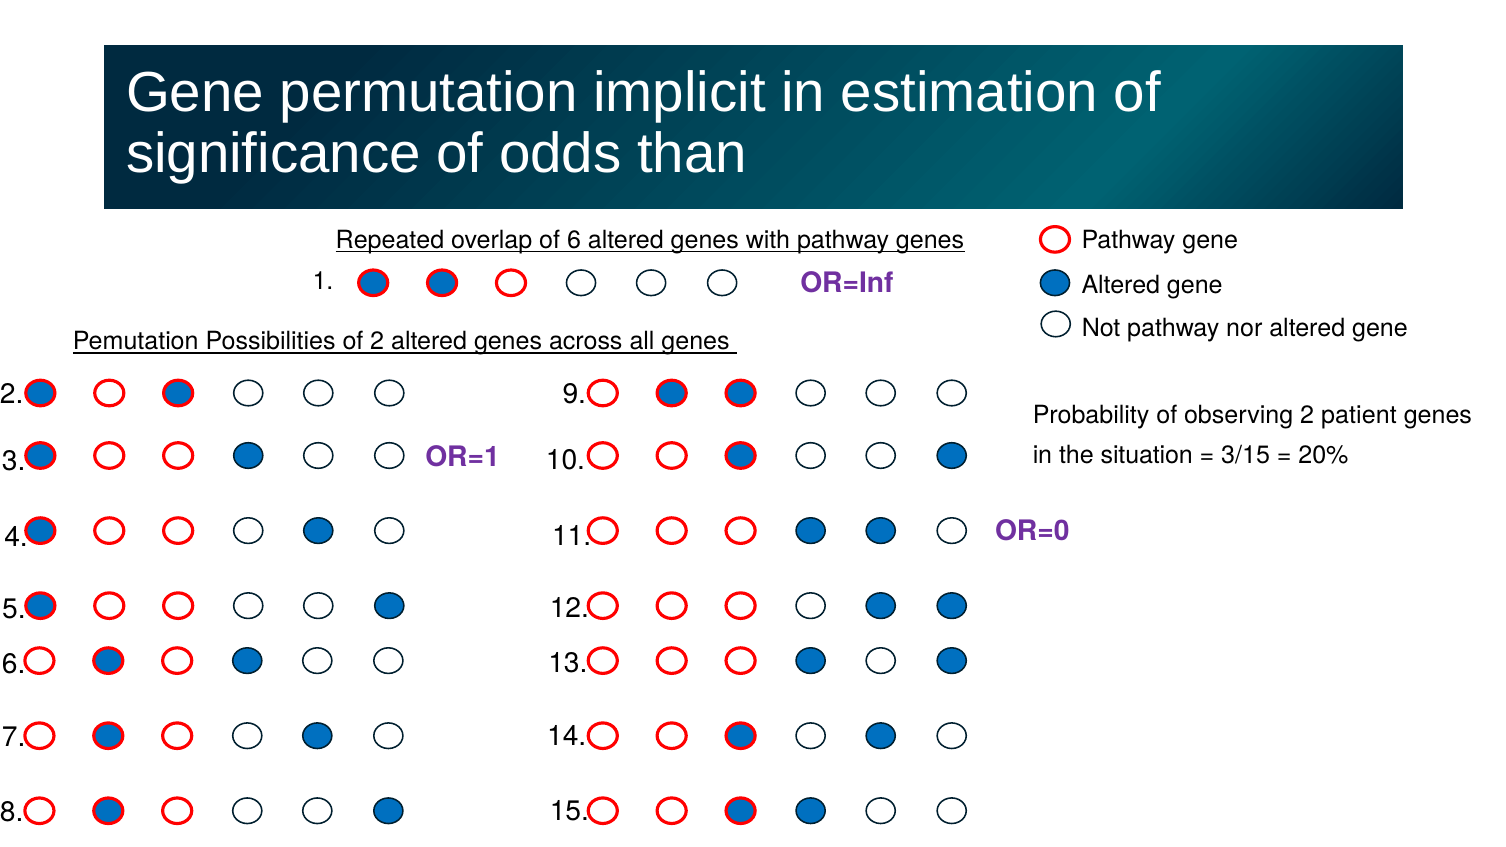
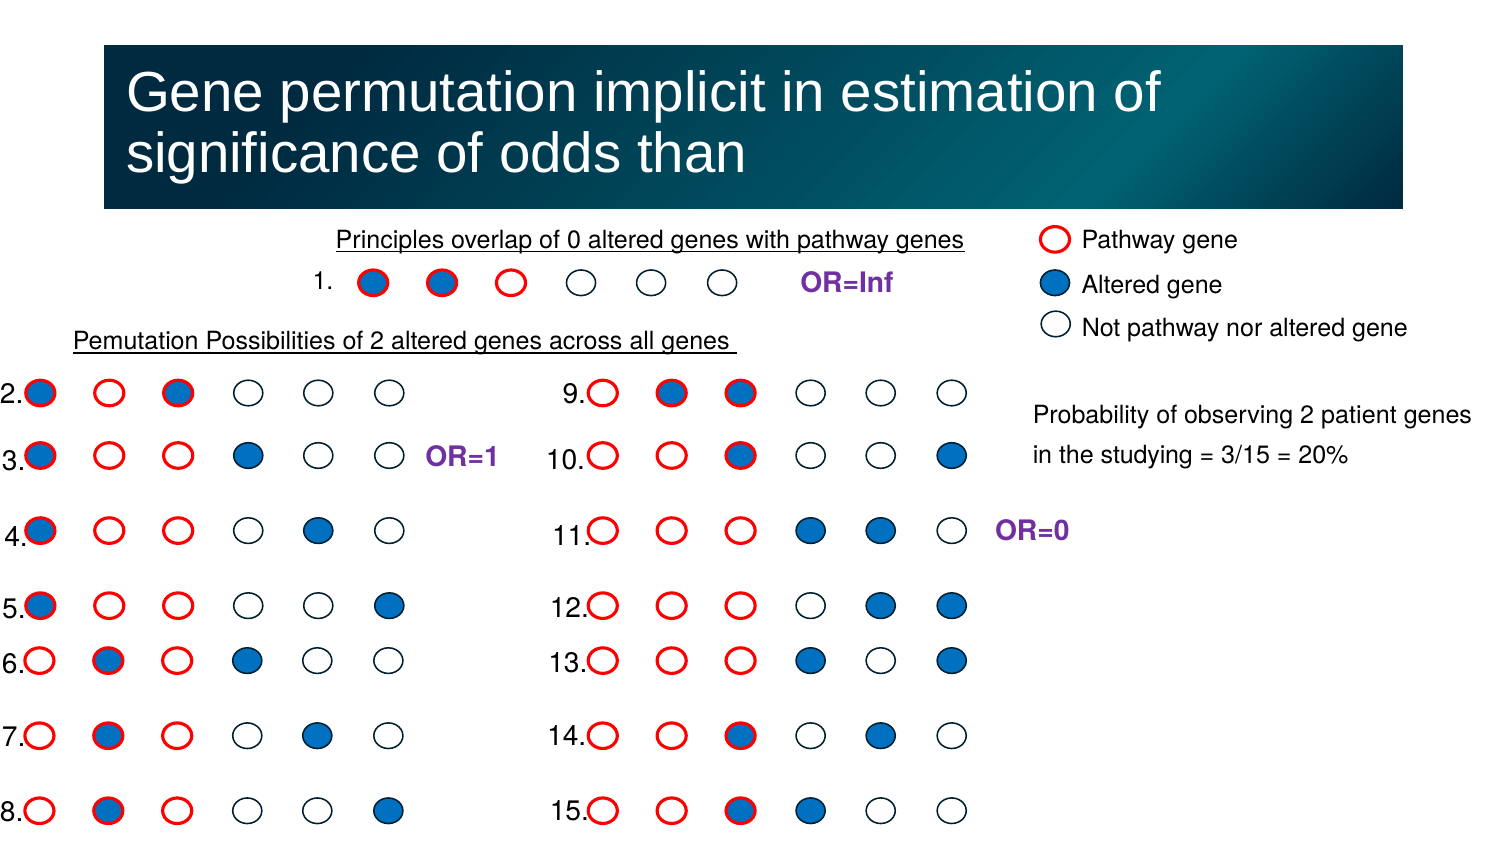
Repeated: Repeated -> Principles
of 6: 6 -> 0
situation: situation -> studying
